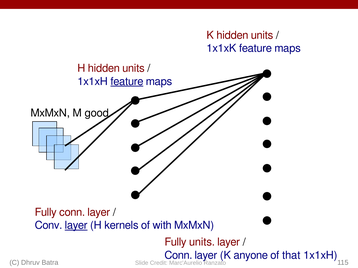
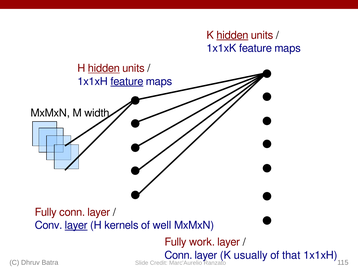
hidden at (232, 35) underline: none -> present
hidden at (104, 68) underline: none -> present
good: good -> width
with: with -> well
Fully units: units -> work
anyone: anyone -> usually
